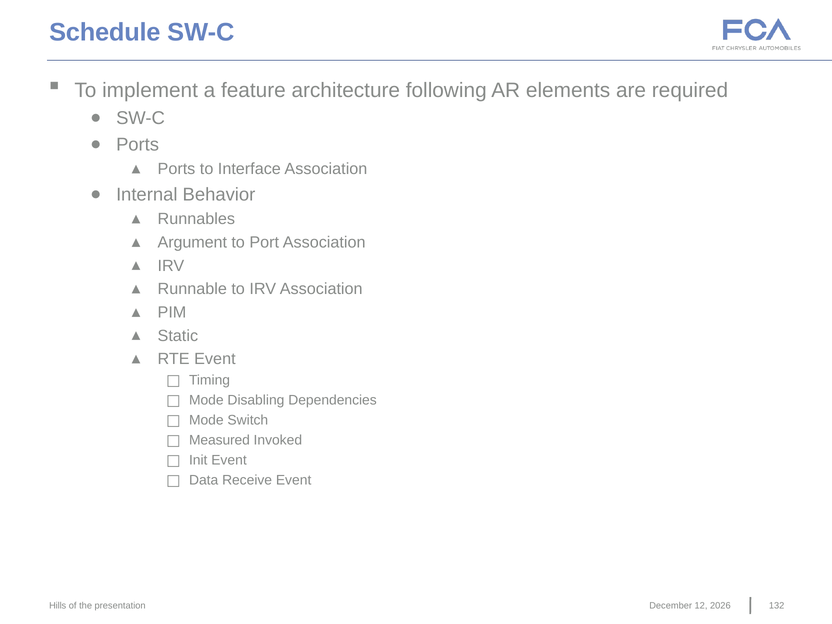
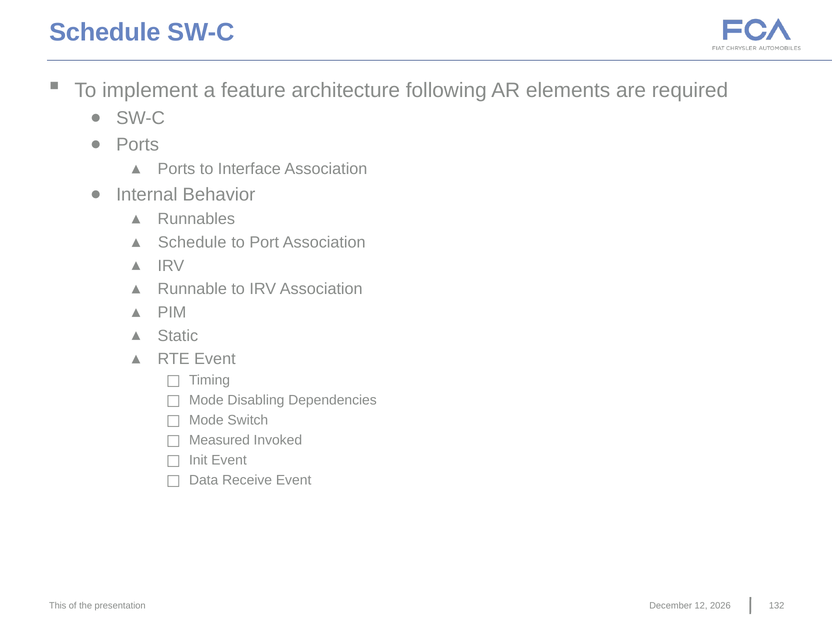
Argument at (192, 242): Argument -> Schedule
Hills: Hills -> This
